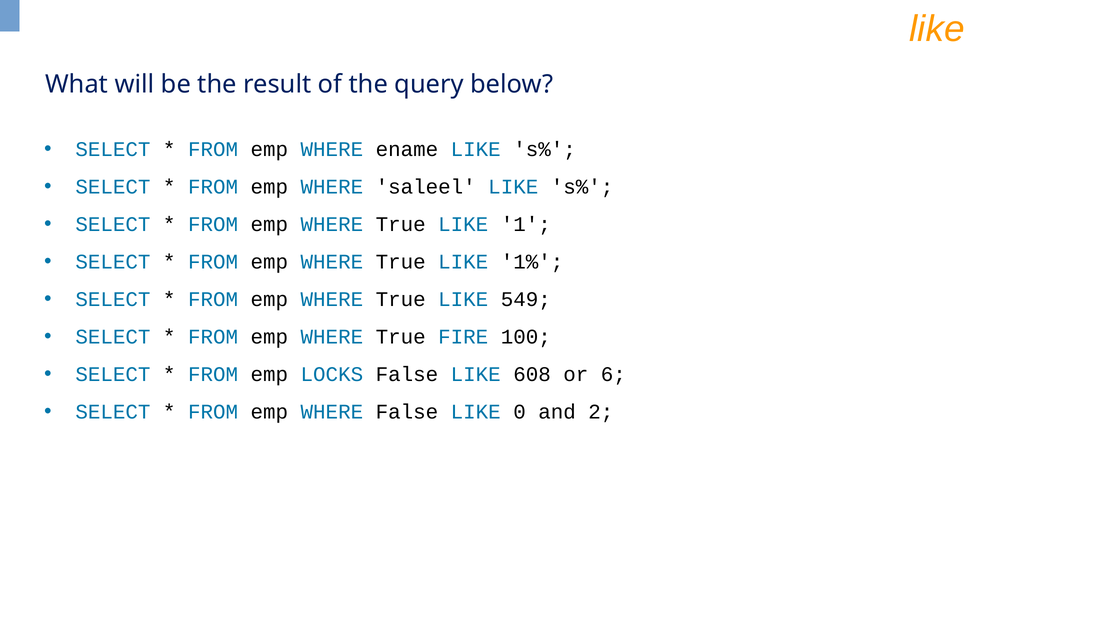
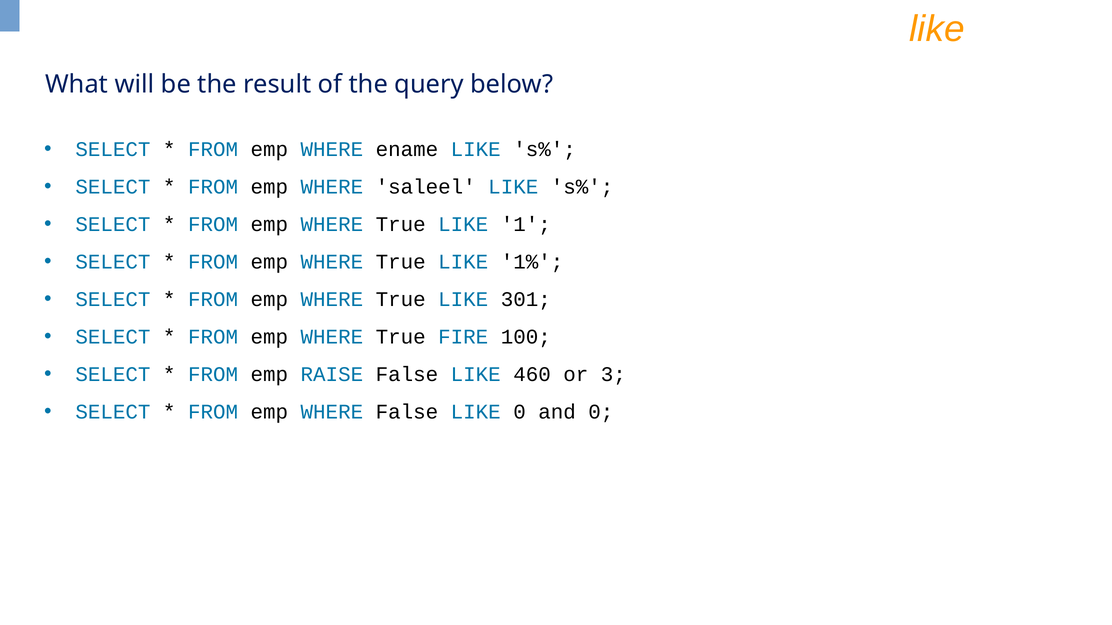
549: 549 -> 301
LOCKS: LOCKS -> RAISE
608: 608 -> 460
6: 6 -> 3
and 2: 2 -> 0
